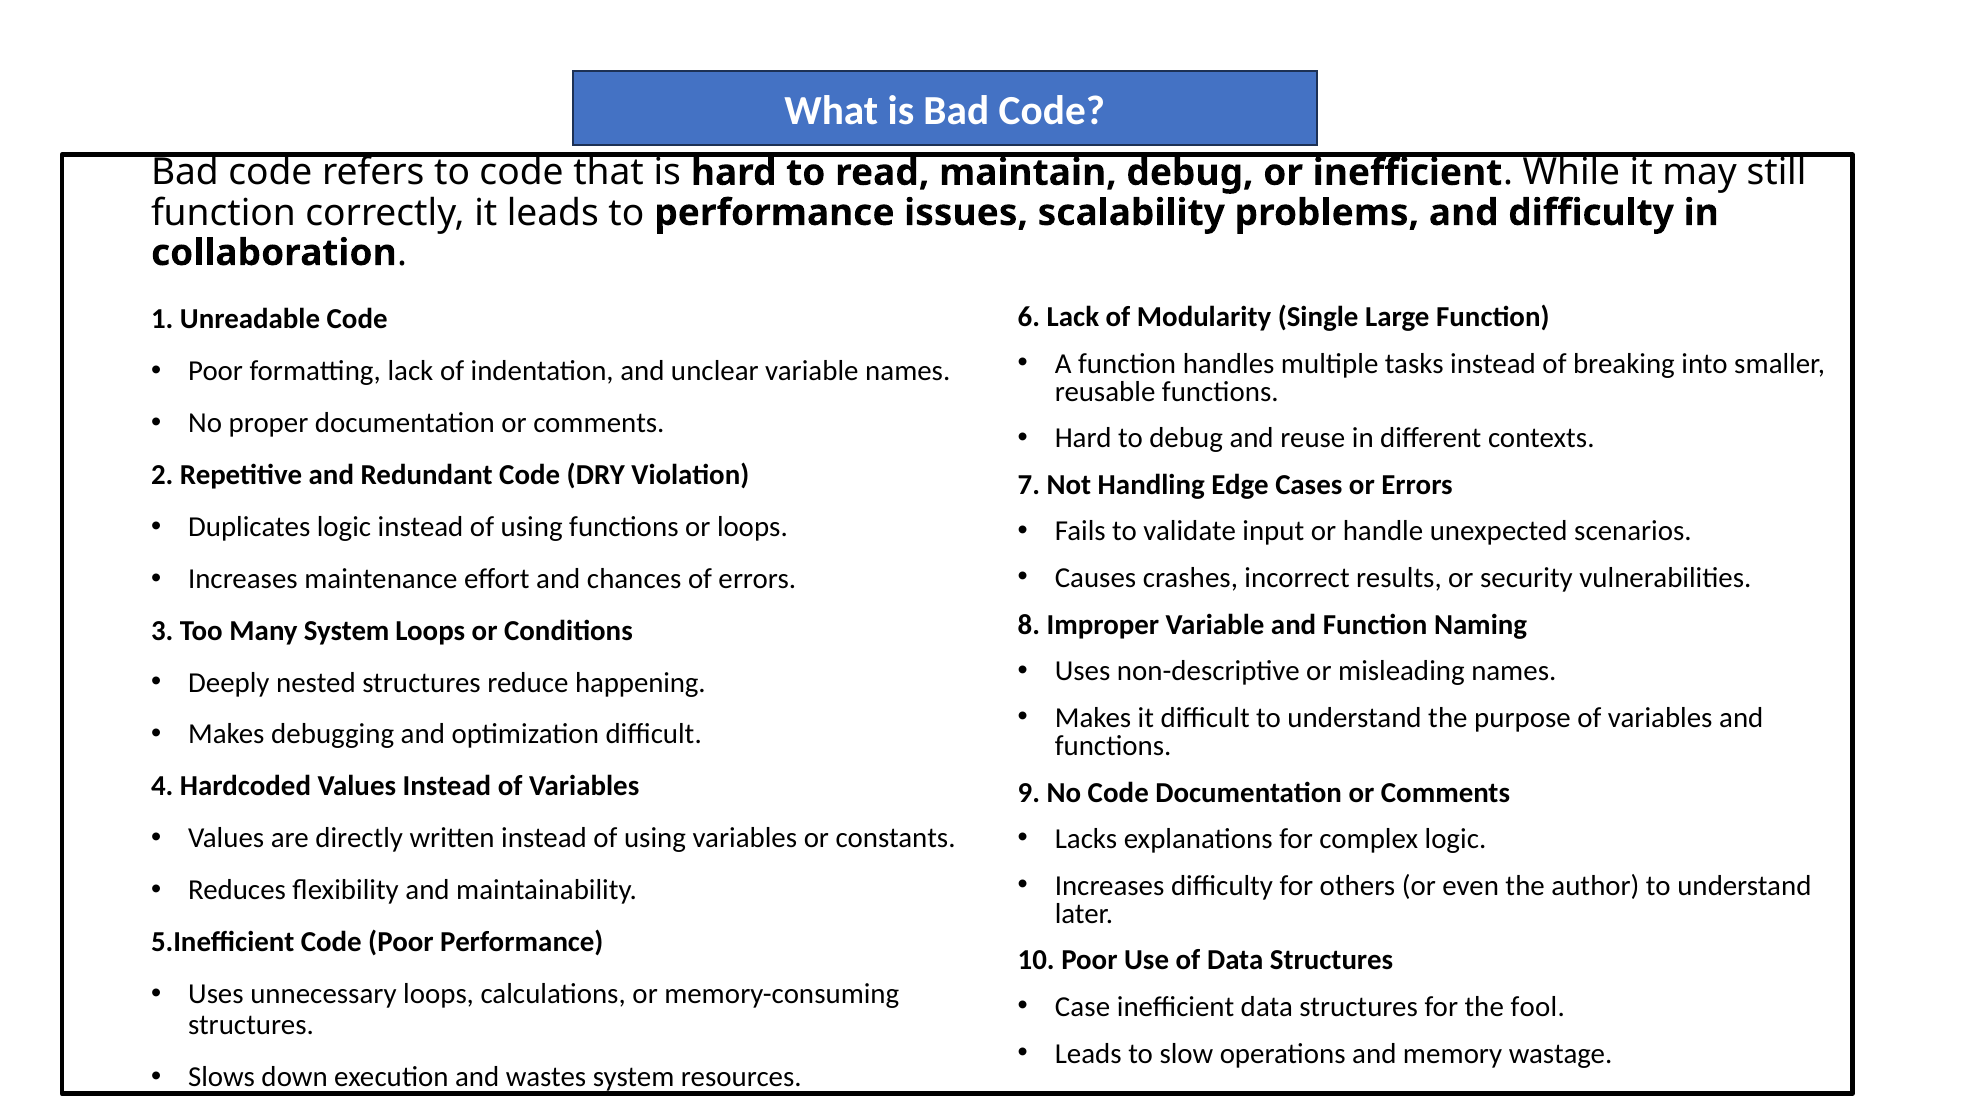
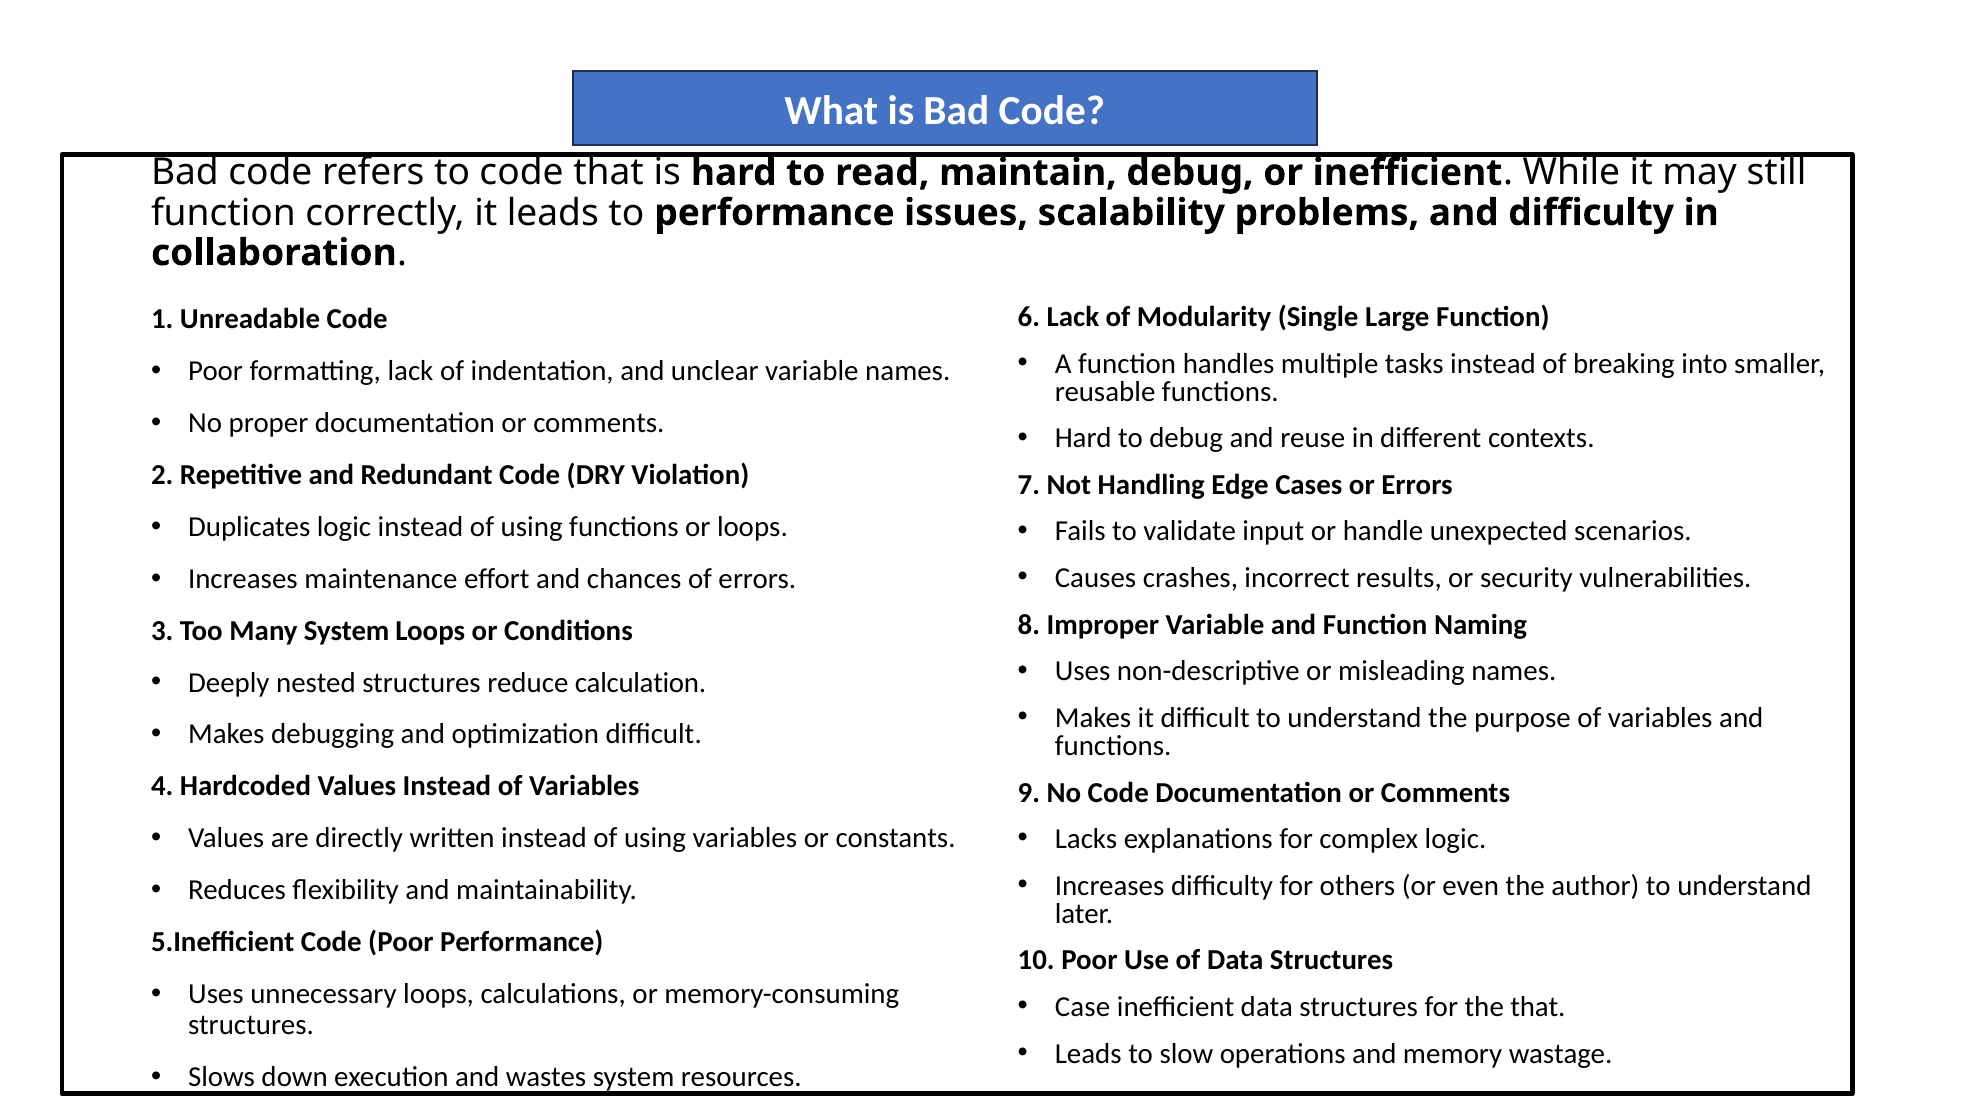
happening: happening -> calculation
the fool: fool -> that
